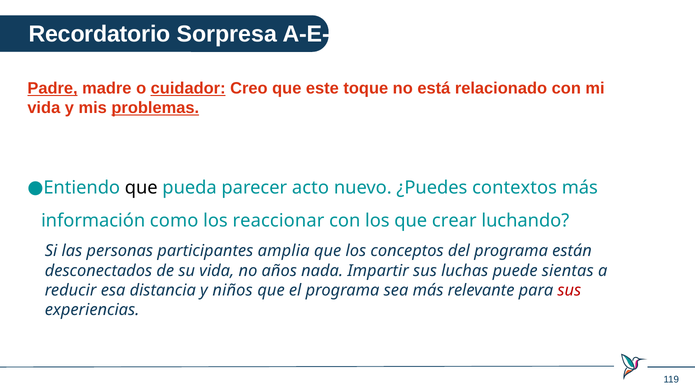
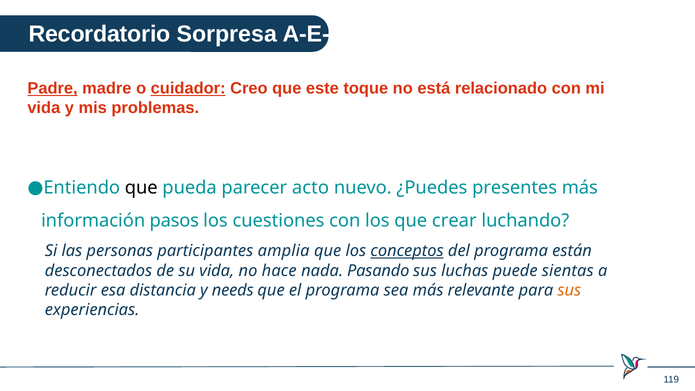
problemas underline: present -> none
contextos: contextos -> presentes
como: como -> pasos
reaccionar: reaccionar -> cuestiones
conceptos underline: none -> present
años: años -> hace
Impartir: Impartir -> Pasando
niños: niños -> needs
sus at (569, 290) colour: red -> orange
